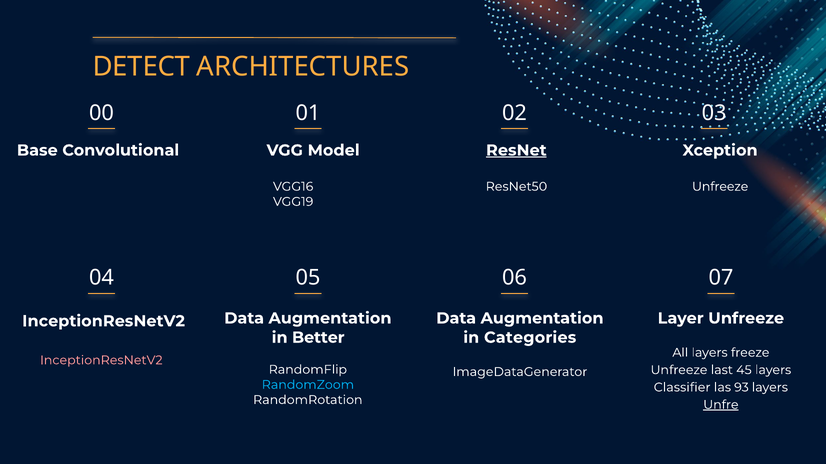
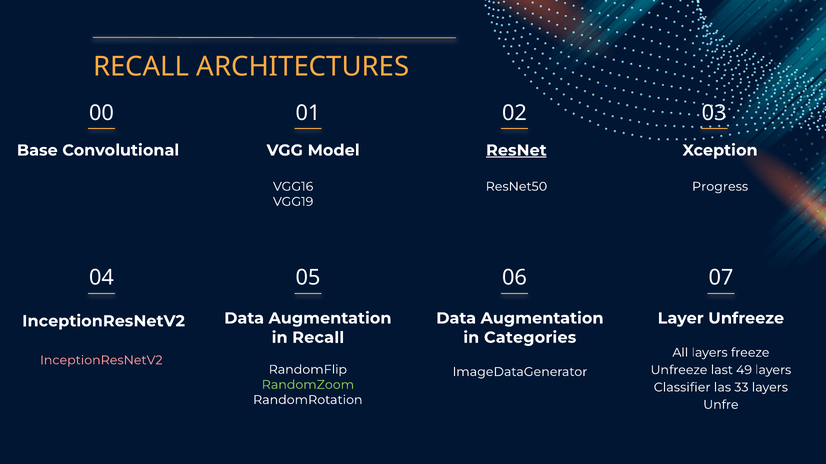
DETECT at (141, 67): DETECT -> RECALL
Unfreeze at (720, 187): Unfreeze -> Progress
in Better: Better -> Recall
45: 45 -> 49
RandomZoom colour: light blue -> light green
93: 93 -> 33
Unfre underline: present -> none
